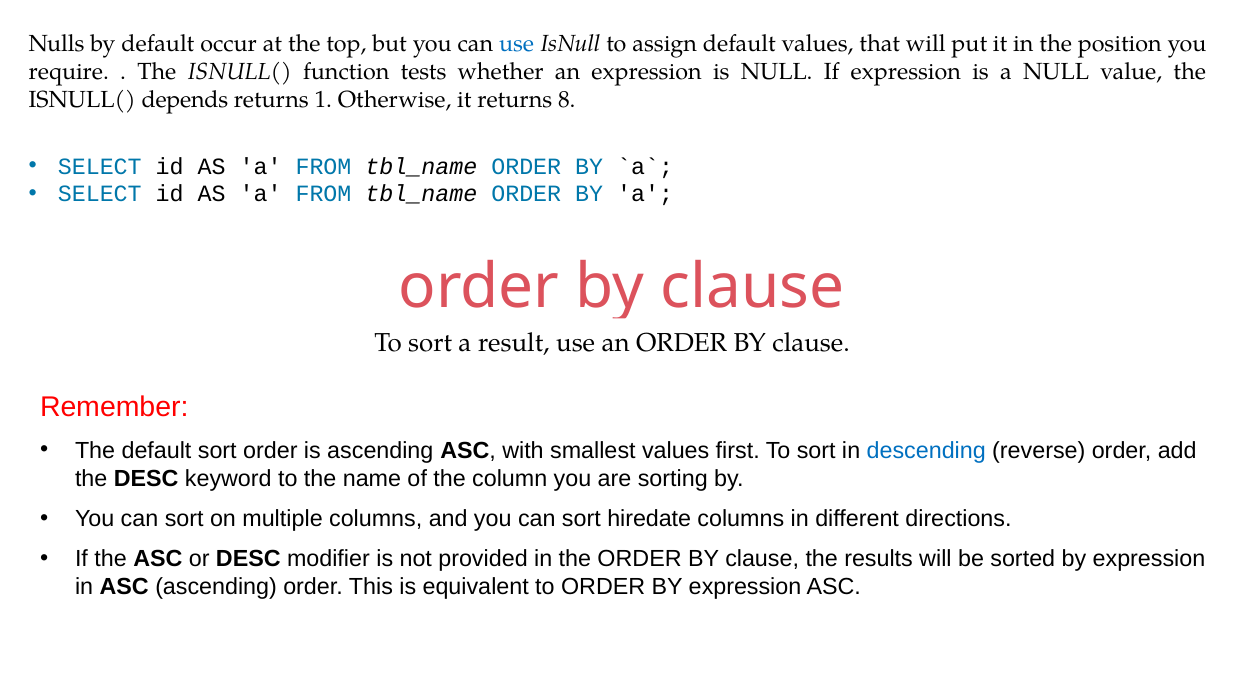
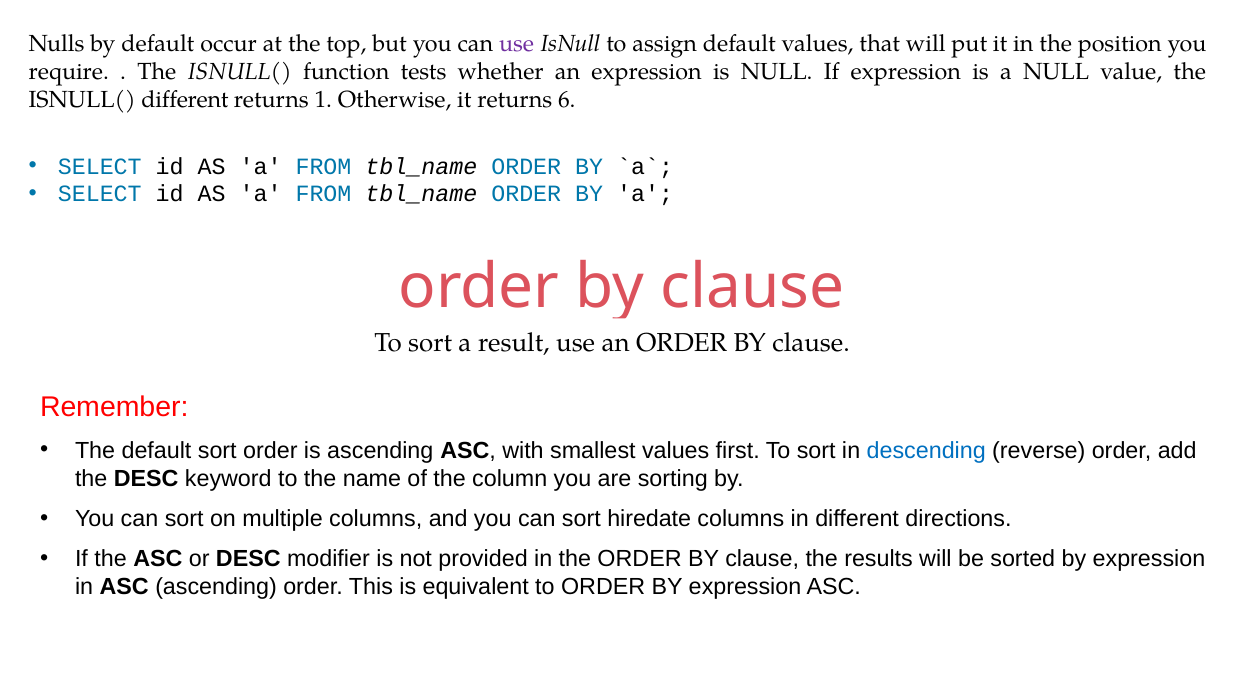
use at (517, 44) colour: blue -> purple
ISNULL( depends: depends -> different
8: 8 -> 6
